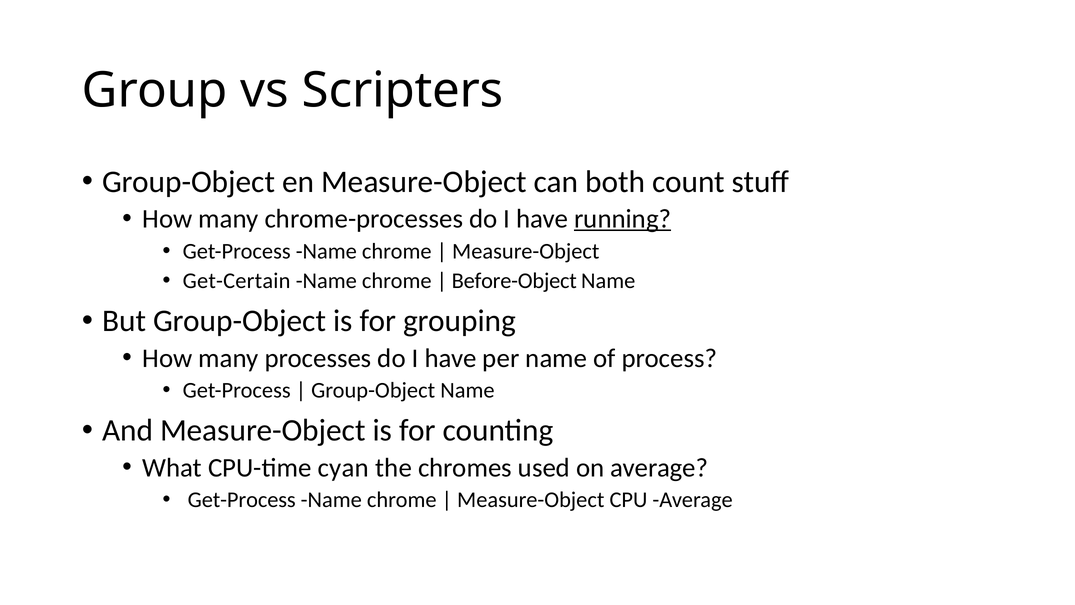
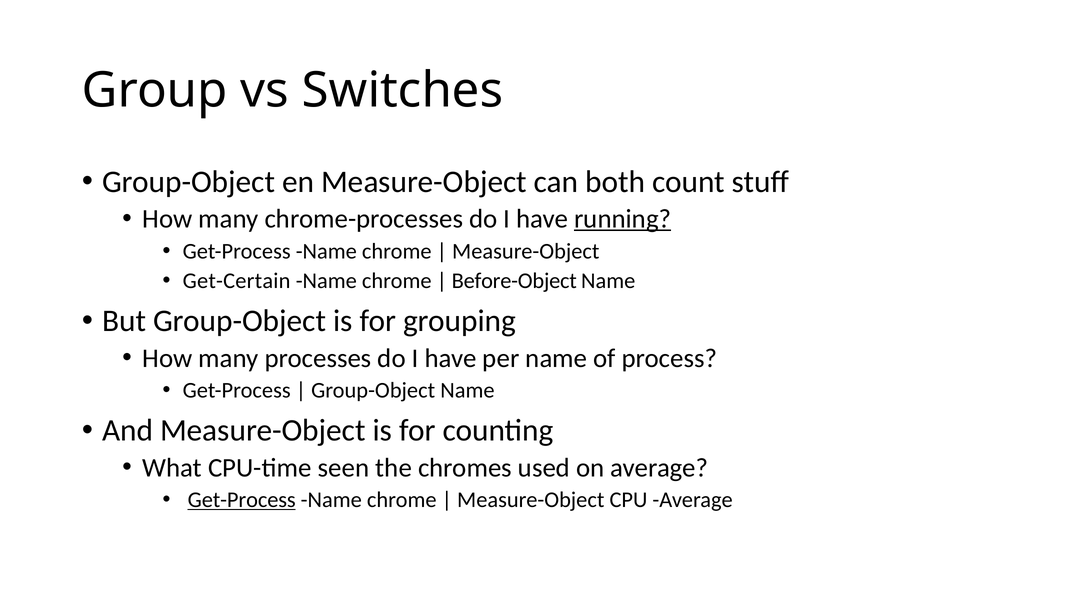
Scripters: Scripters -> Switches
cyan: cyan -> seen
Get-Process at (242, 500) underline: none -> present
